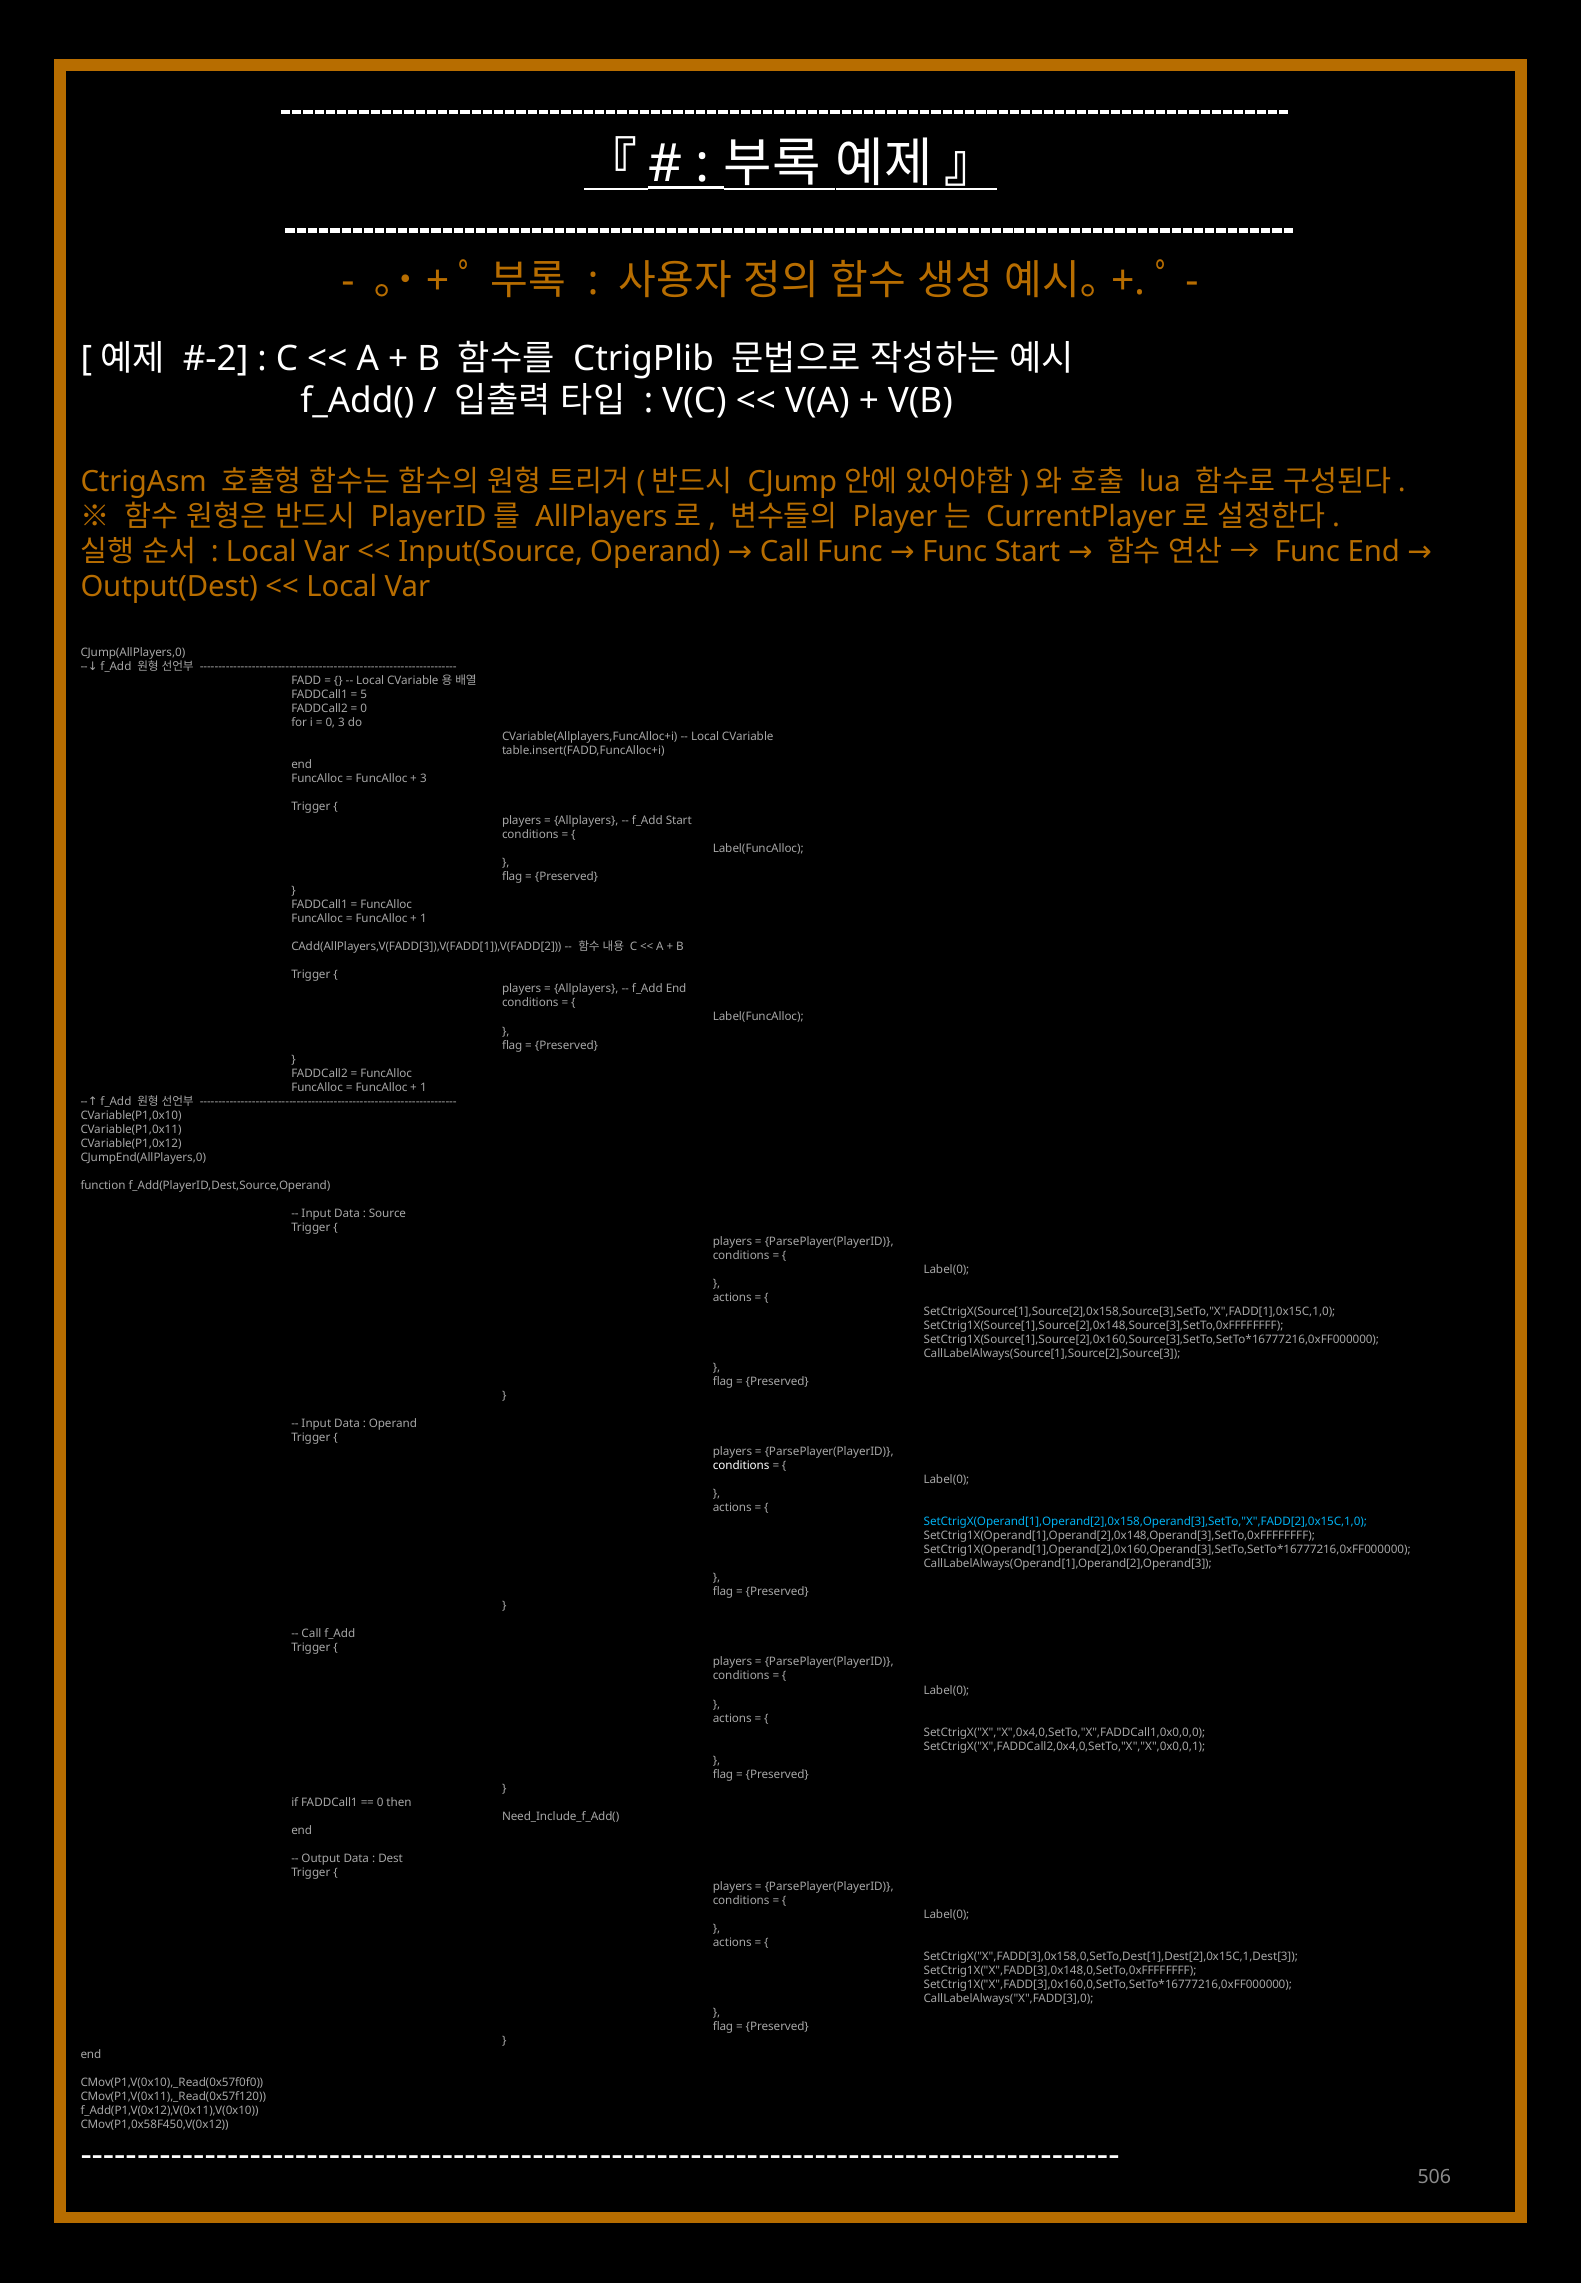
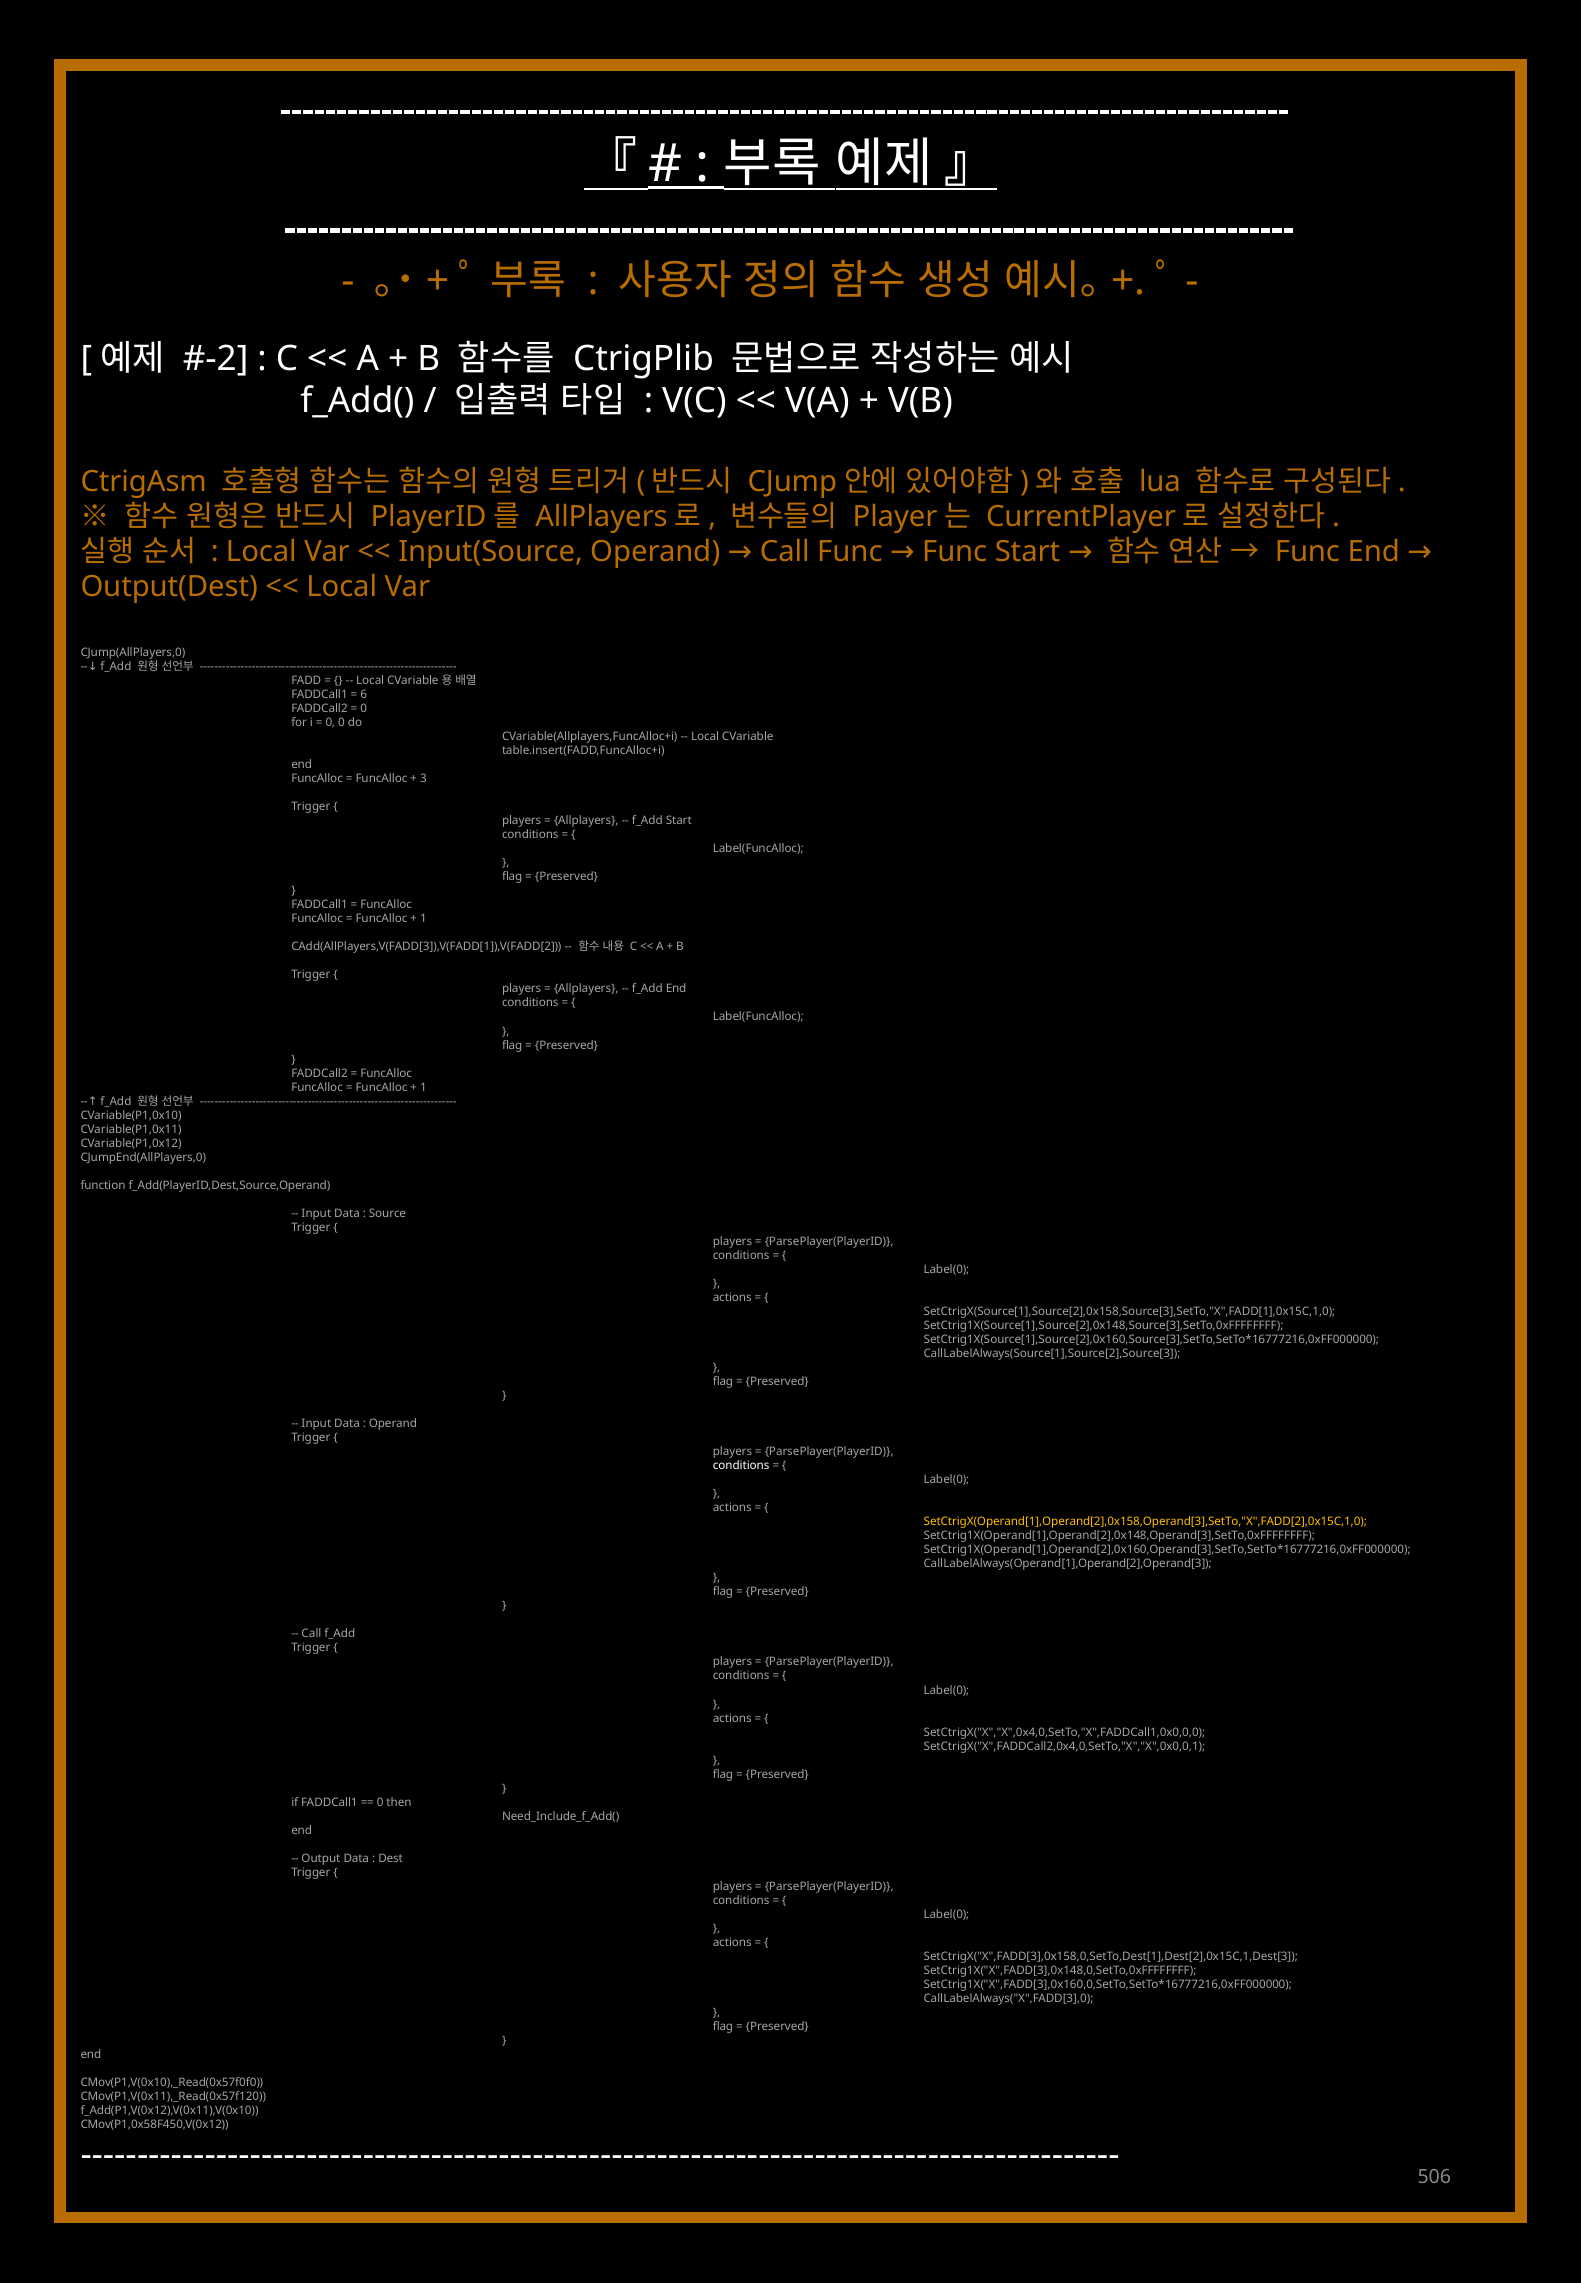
5: 5 -> 6
0 3: 3 -> 0
SetCtrigX(Operand[1],Operand[2],0x158,Operand[3],SetTo,"X",FADD[2],0x15C,1,0 colour: light blue -> yellow
